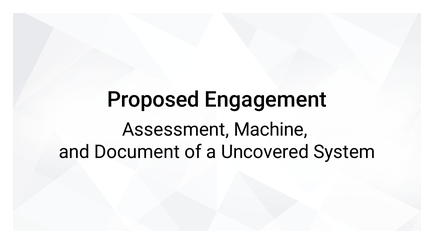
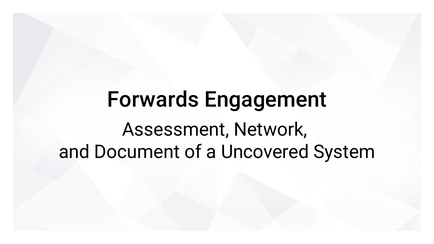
Proposed: Proposed -> Forwards
Machine: Machine -> Network
